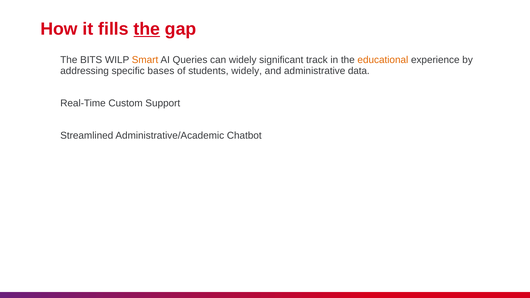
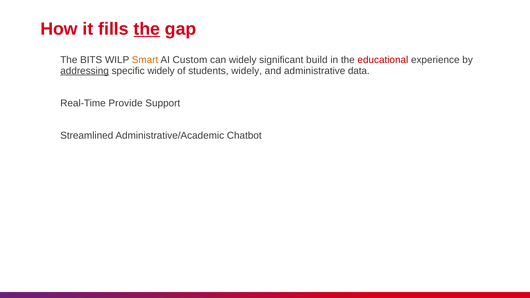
Queries: Queries -> Custom
track: track -> build
educational colour: orange -> red
addressing underline: none -> present
specific bases: bases -> widely
Custom: Custom -> Provide
